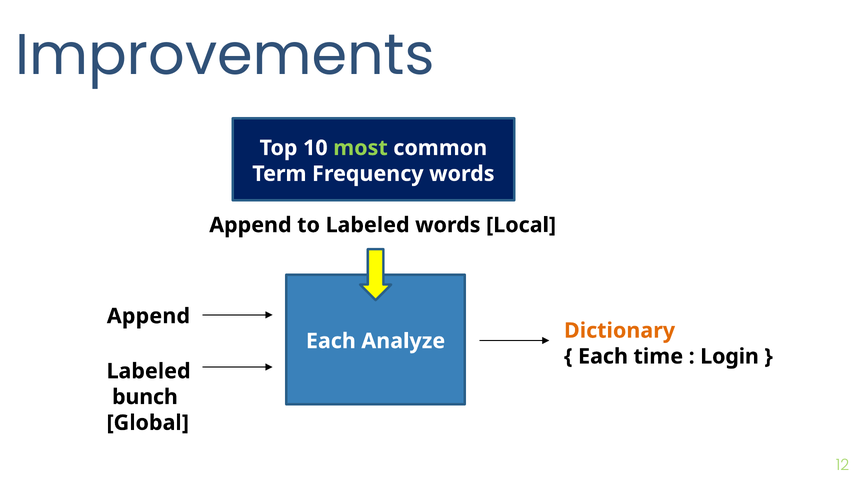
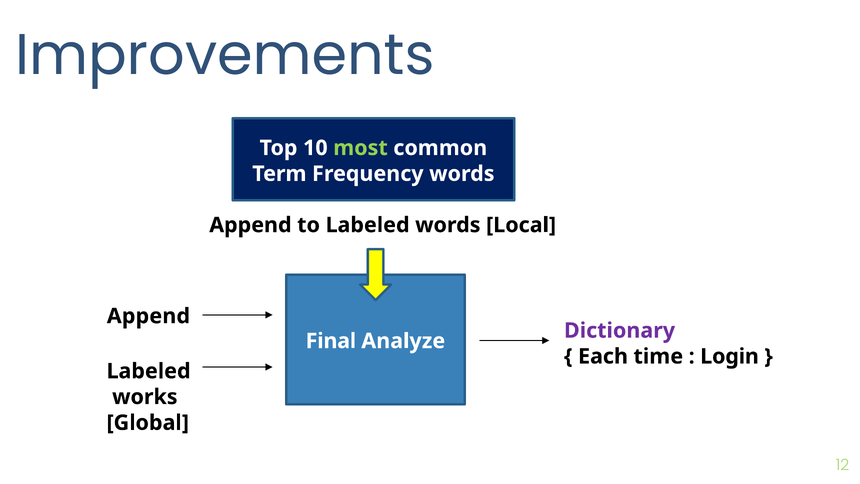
Dictionary colour: orange -> purple
Each at (331, 341): Each -> Final
bunch: bunch -> works
